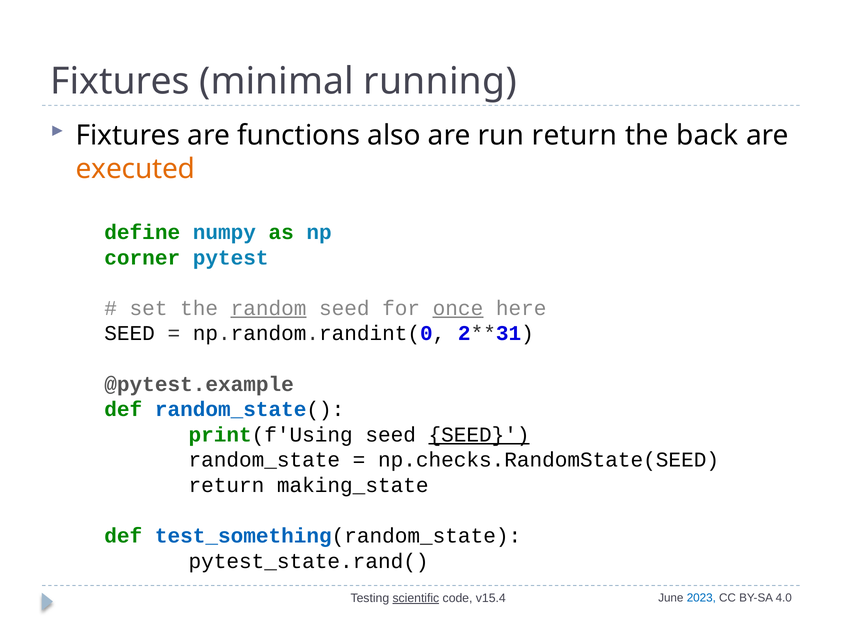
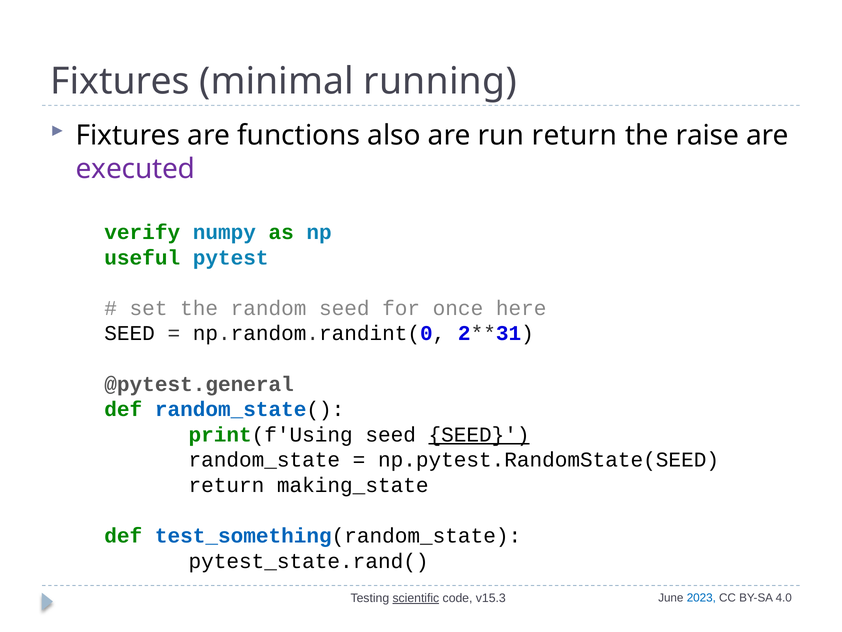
back: back -> raise
executed colour: orange -> purple
define: define -> verify
corner: corner -> useful
random underline: present -> none
once underline: present -> none
@pytest.example: @pytest.example -> @pytest.general
np.checks.RandomState(SEED: np.checks.RandomState(SEED -> np.pytest.RandomState(SEED
v15.4: v15.4 -> v15.3
